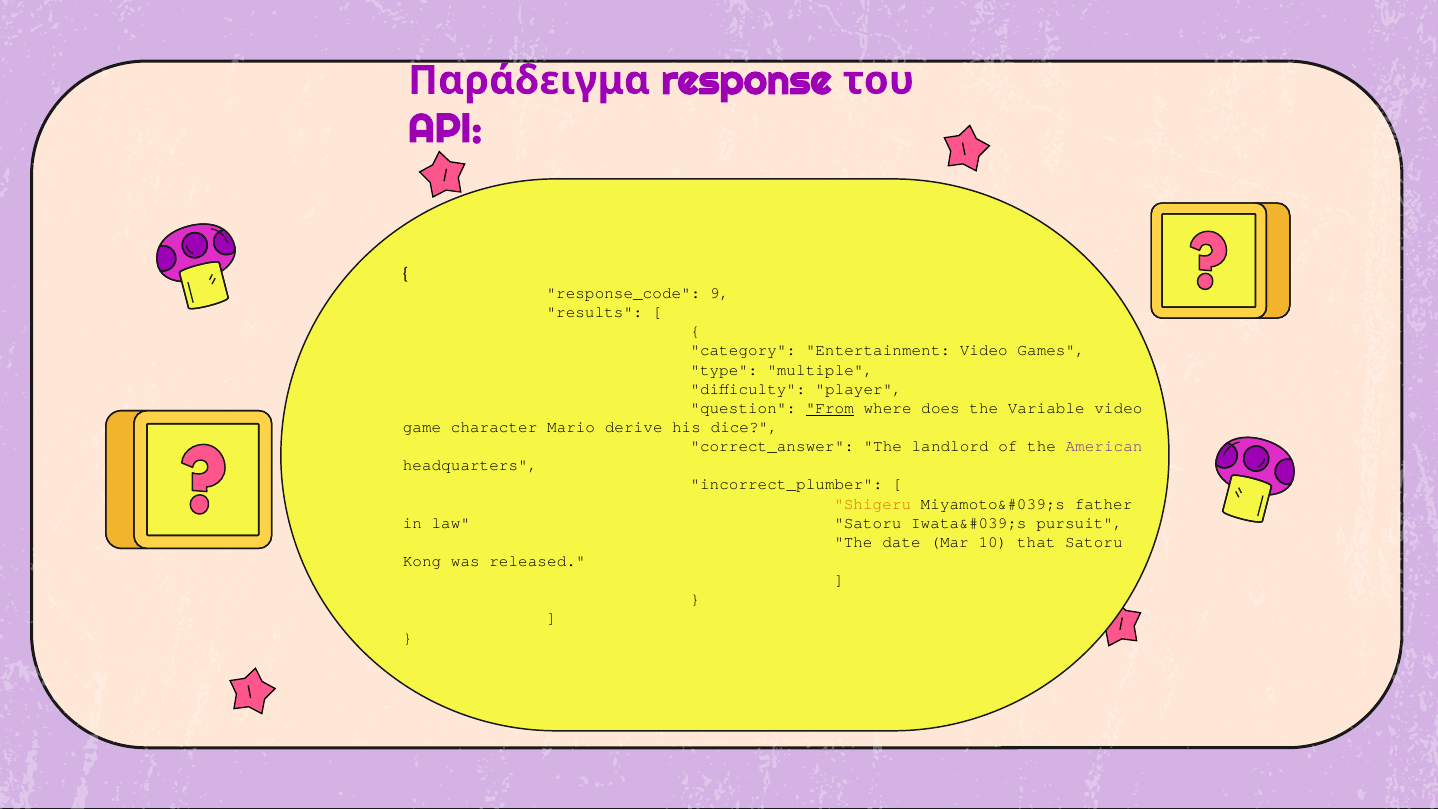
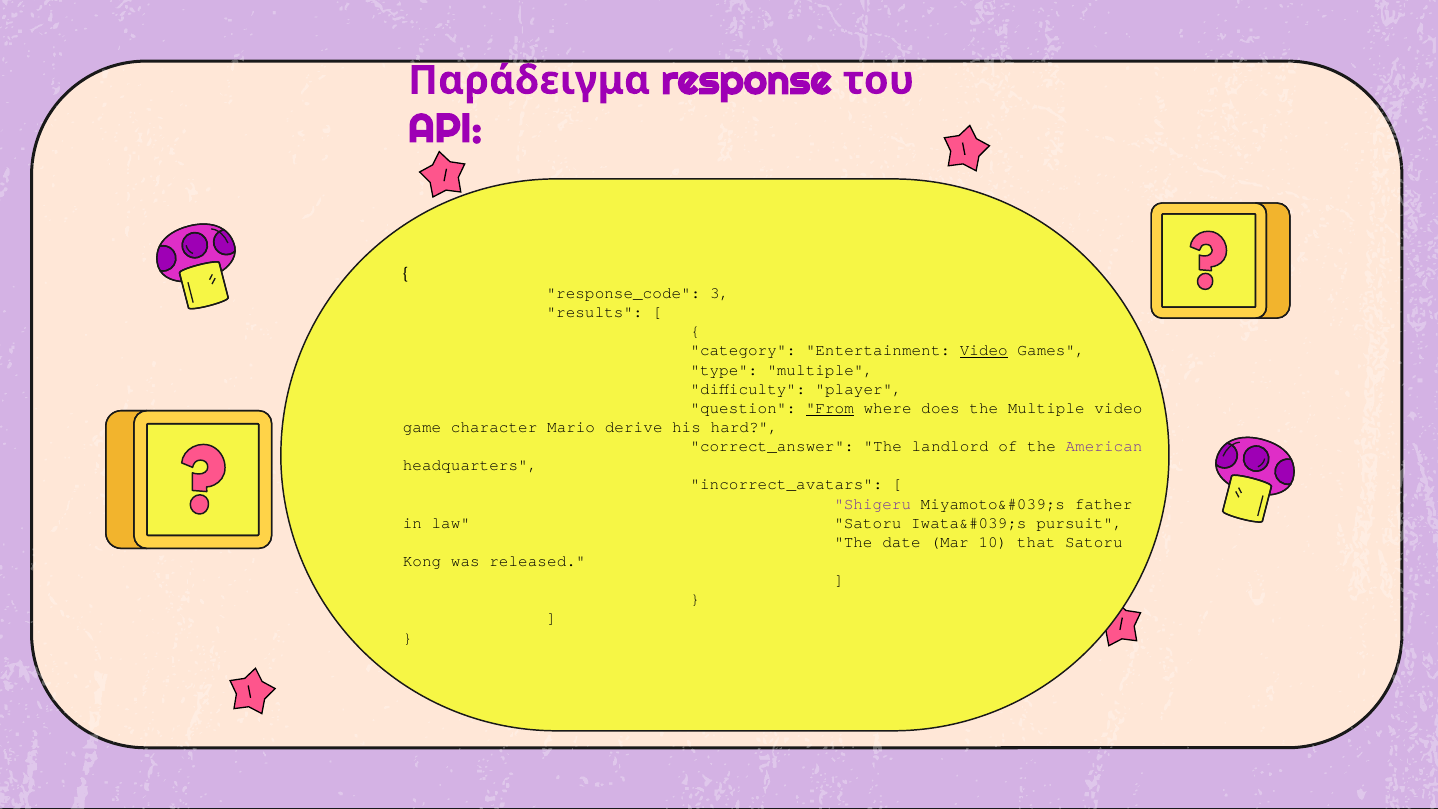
9: 9 -> 3
Video at (984, 351) underline: none -> present
the Variable: Variable -> Multiple
dice: dice -> hard
incorrect_plumber: incorrect_plumber -> incorrect_avatars
Shigeru colour: orange -> purple
